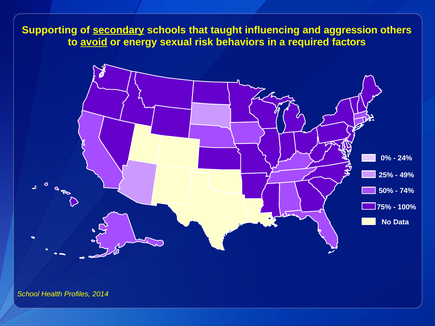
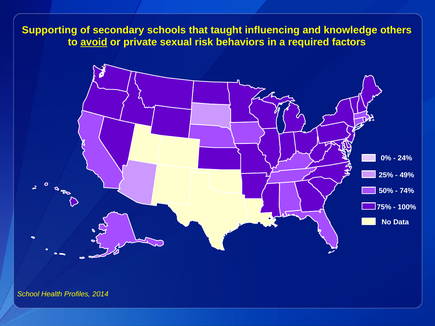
secondary underline: present -> none
aggression: aggression -> knowledge
energy: energy -> private
